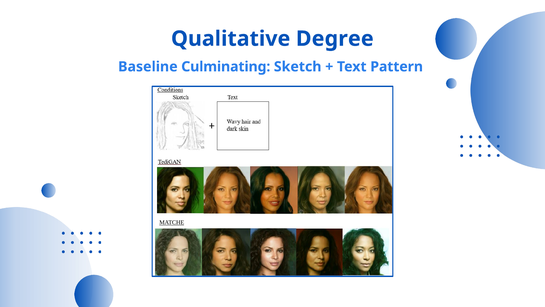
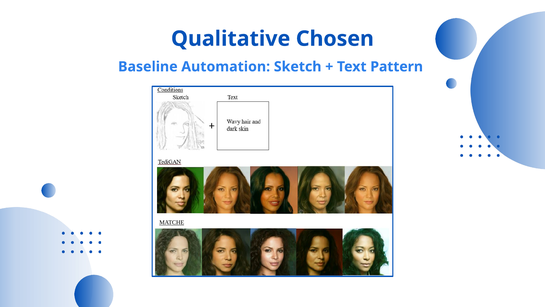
Degree: Degree -> Chosen
Culminating: Culminating -> Automation
